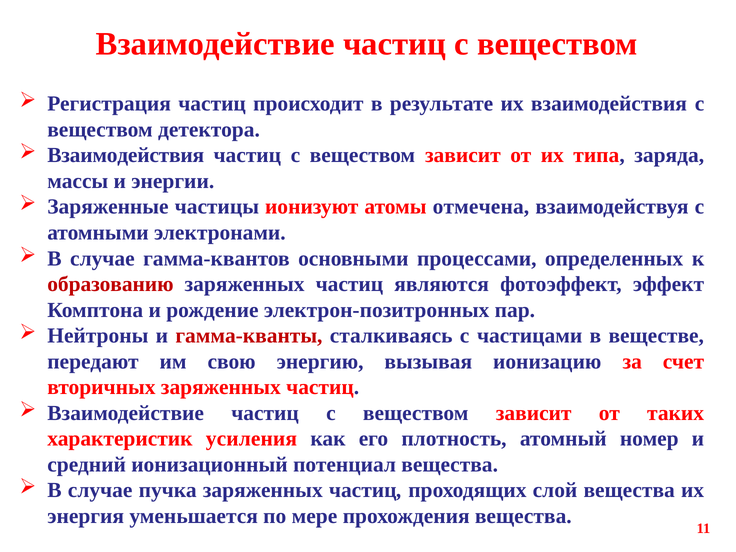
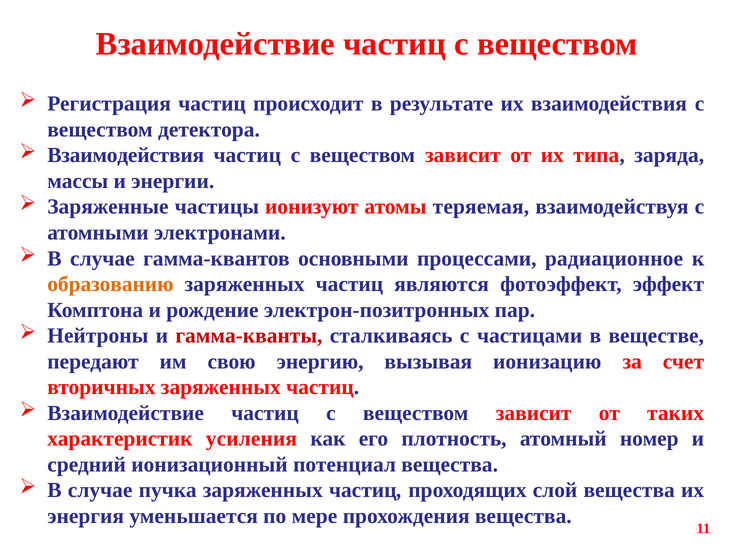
отмечена: отмечена -> теряемая
определенных: определенных -> радиационное
образованию colour: red -> orange
